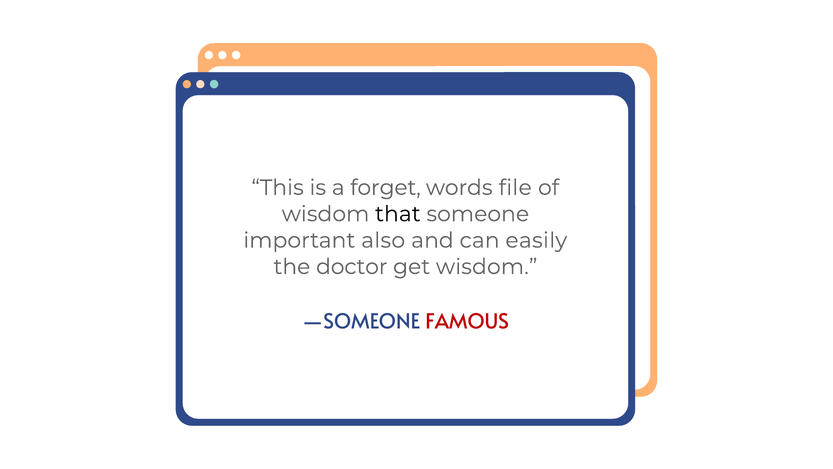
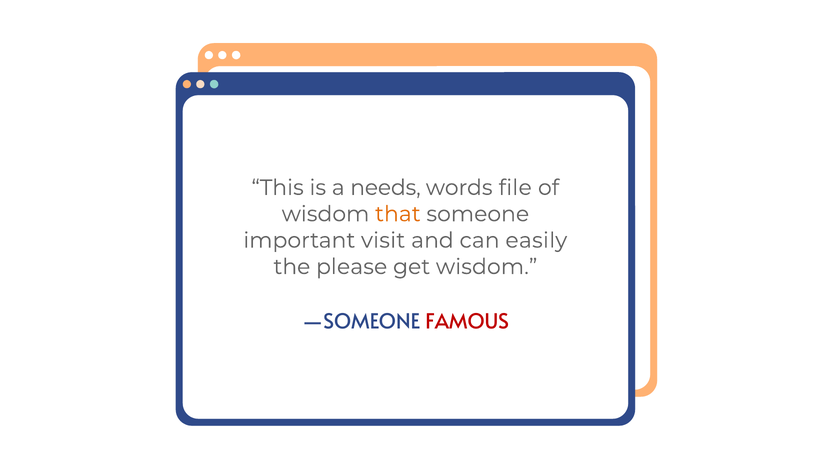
forget: forget -> needs
that colour: black -> orange
also: also -> visit
doctor: doctor -> please
